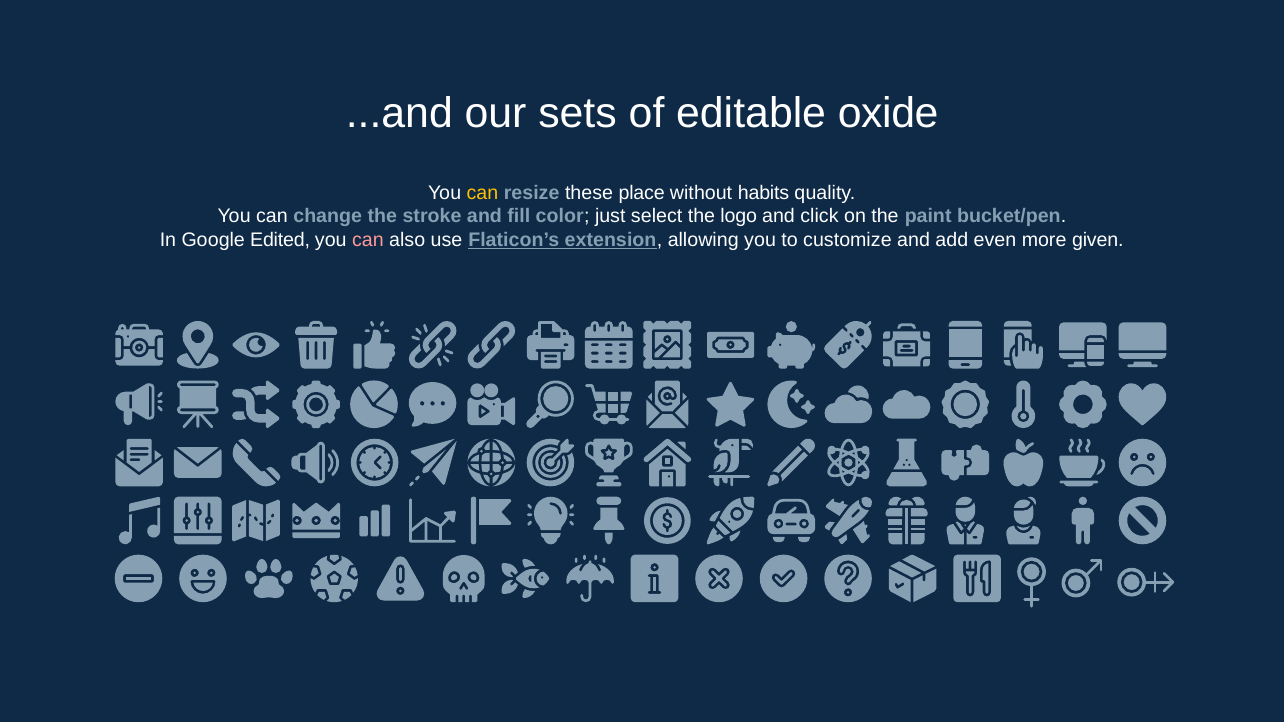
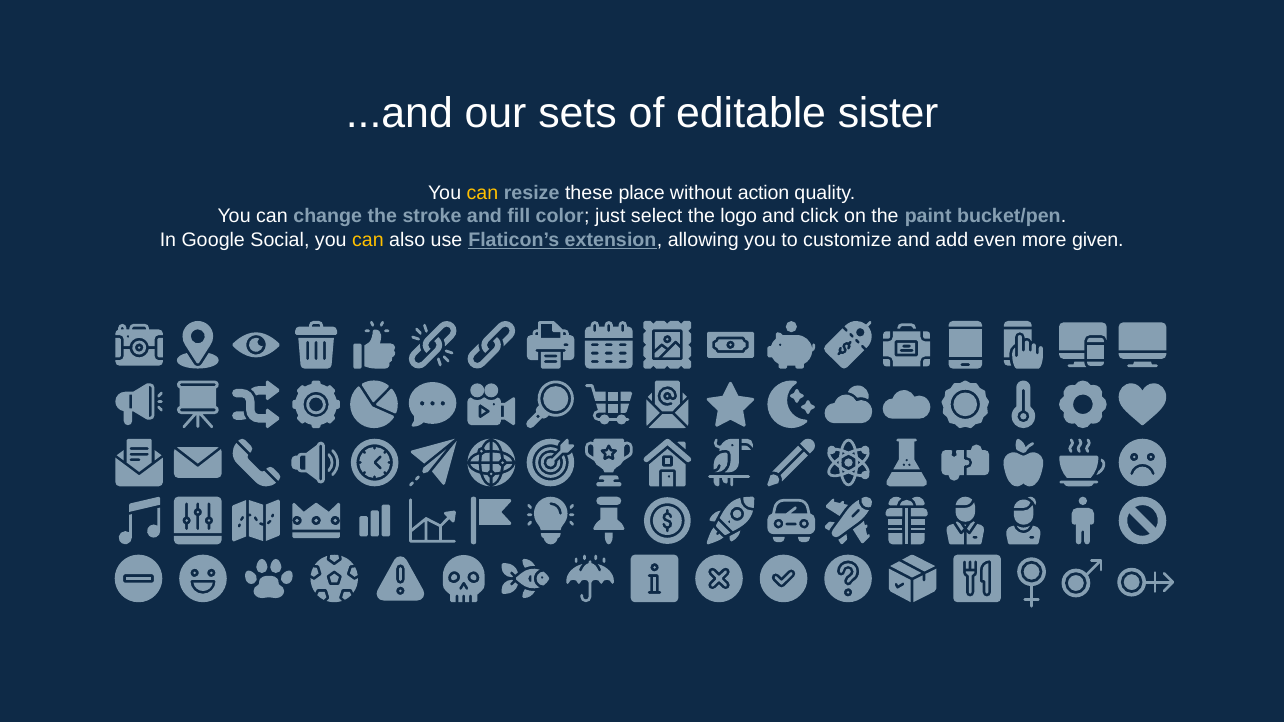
oxide: oxide -> sister
habits: habits -> action
Edited: Edited -> Social
can at (368, 240) colour: pink -> yellow
